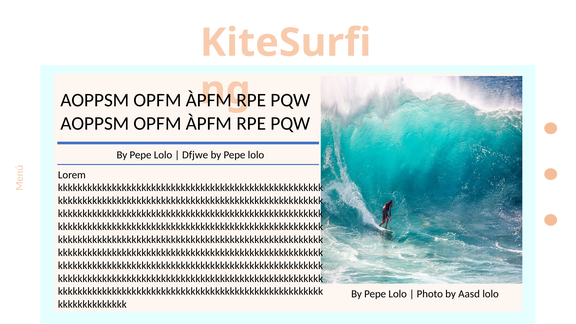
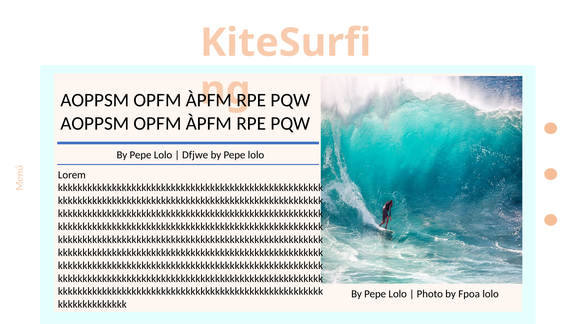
Aasd: Aasd -> Fpoa
